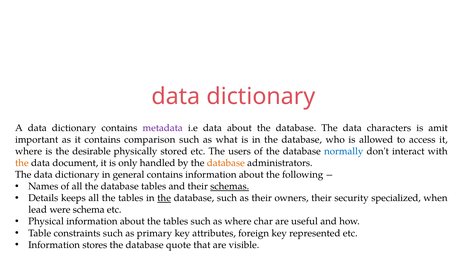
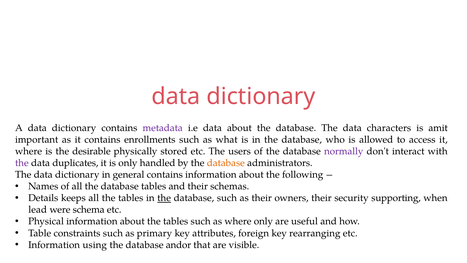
comparison: comparison -> enrollments
normally colour: blue -> purple
the at (22, 163) colour: orange -> purple
document: document -> duplicates
schemas underline: present -> none
specialized: specialized -> supporting
where char: char -> only
represented: represented -> rearranging
stores: stores -> using
quote: quote -> andor
